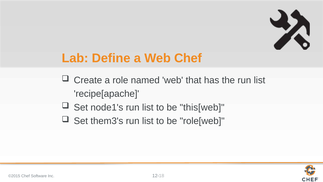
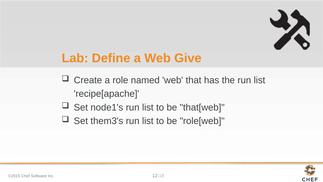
Web Chef: Chef -> Give
this[web: this[web -> that[web
